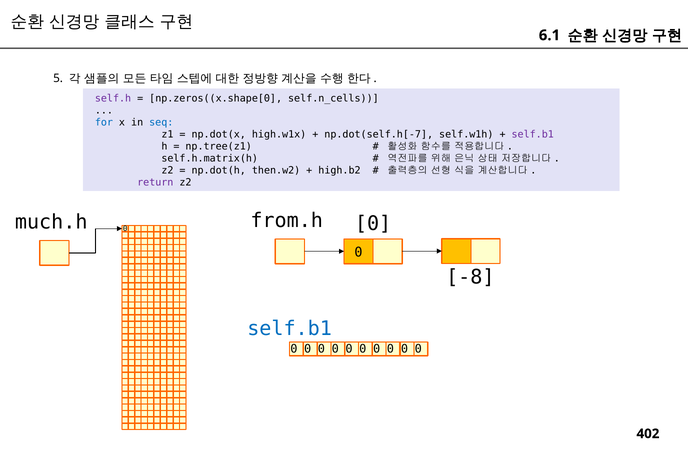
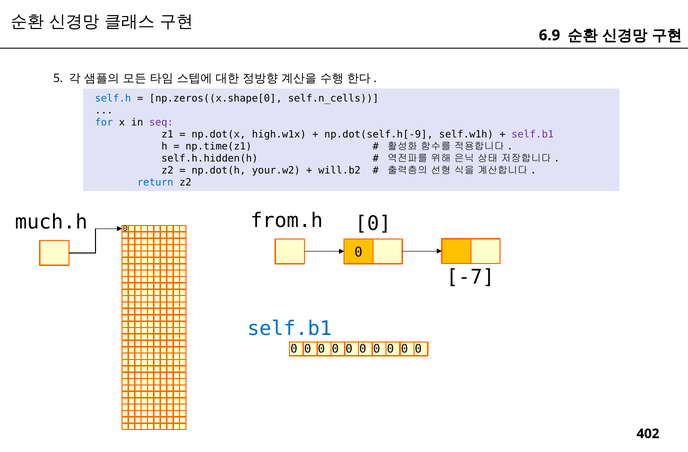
6.1: 6.1 -> 6.9
self.h colour: purple -> blue
seq colour: blue -> purple
np.dot(self.h[-7: np.dot(self.h[-7 -> np.dot(self.h[-9
np.tree(z1: np.tree(z1 -> np.time(z1
self.h.matrix(h: self.h.matrix(h -> self.h.hidden(h
then.w2: then.w2 -> your.w2
high.b2: high.b2 -> will.b2
return colour: purple -> blue
-8: -8 -> -7
